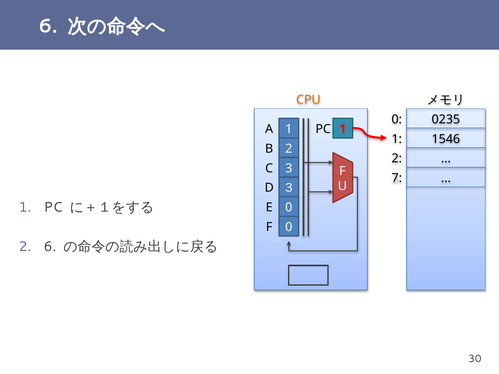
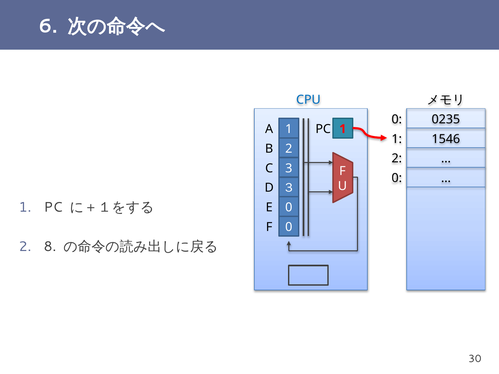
CPU colour: orange -> blue
7 at (397, 178): 7 -> 0
2 6: 6 -> 8
